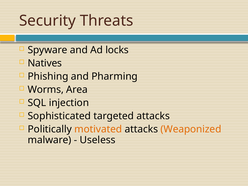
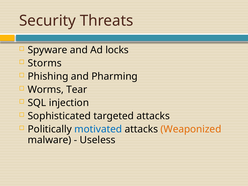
Natives: Natives -> Storms
Area: Area -> Tear
motivated colour: orange -> blue
